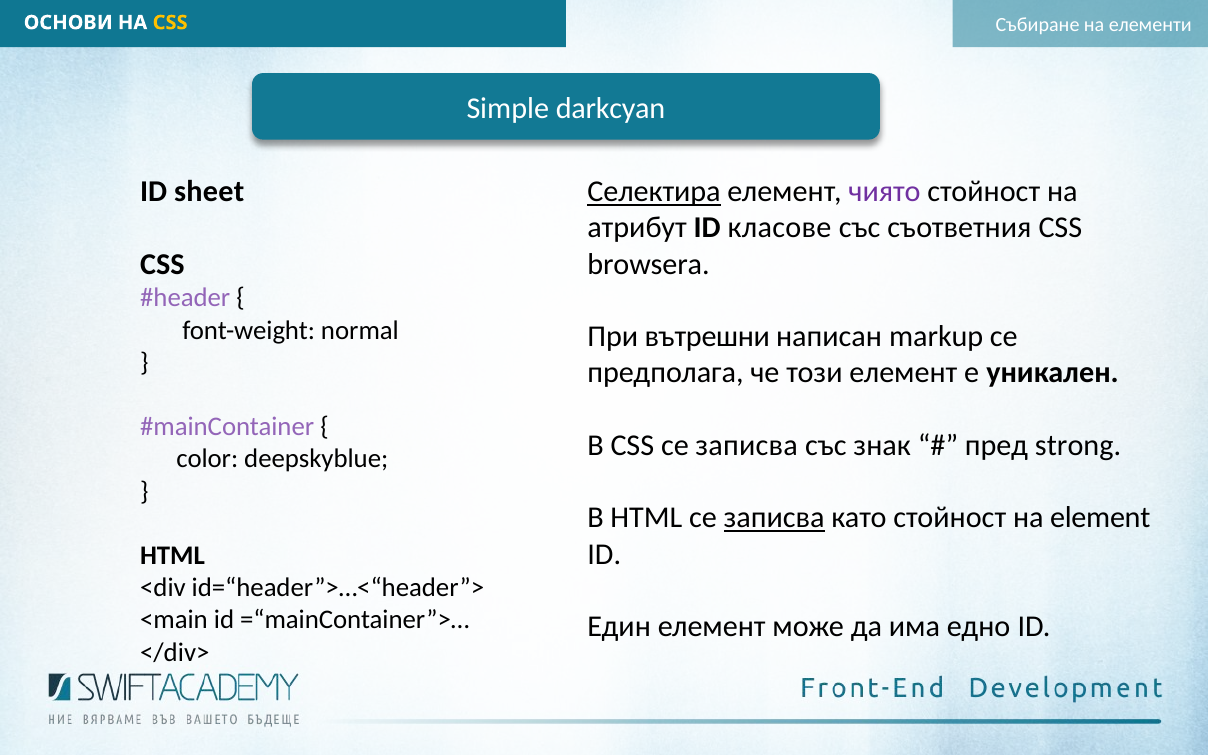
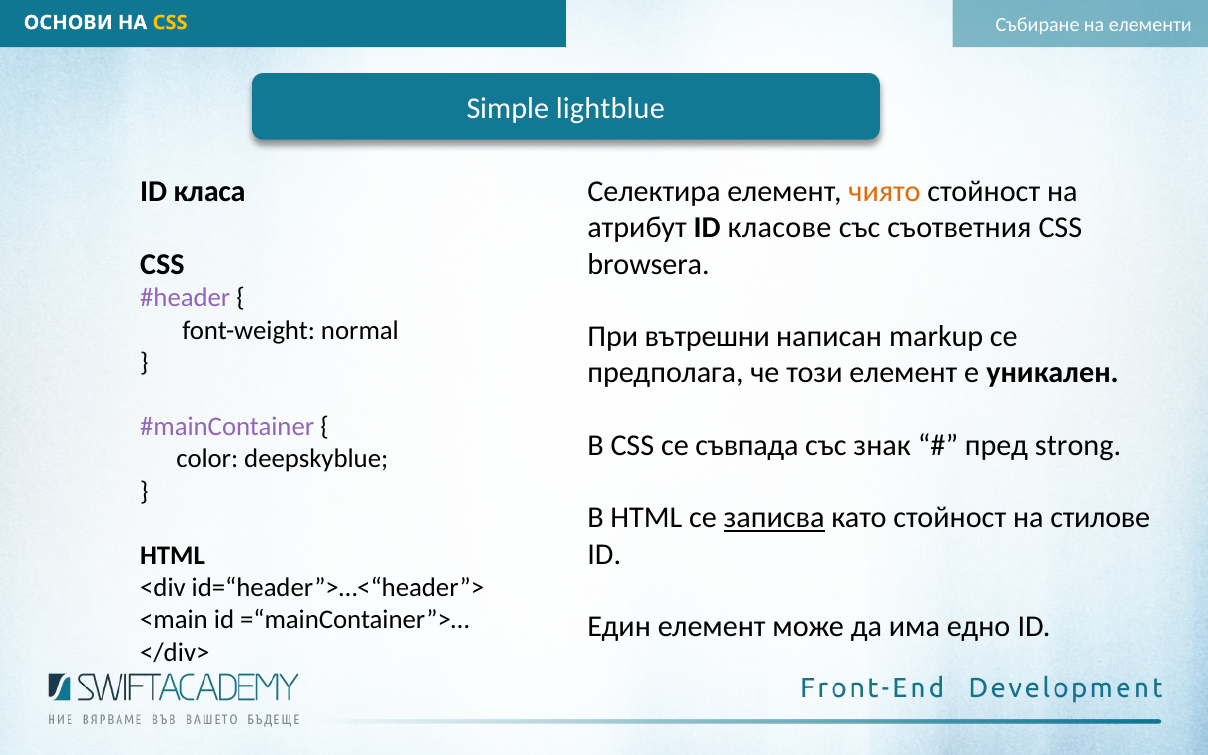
darkcyan: darkcyan -> lightblue
sheet: sheet -> класа
Селектира underline: present -> none
чиято colour: purple -> orange
CSS се записва: записва -> съвпада
element: element -> стилове
